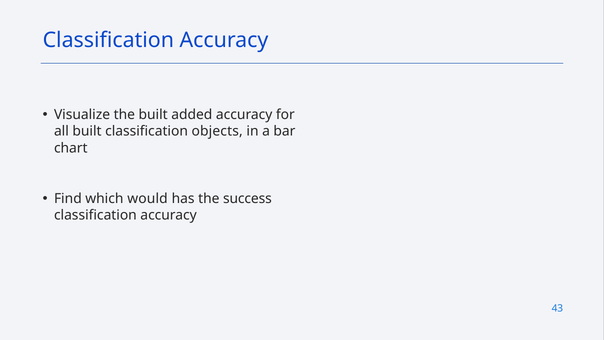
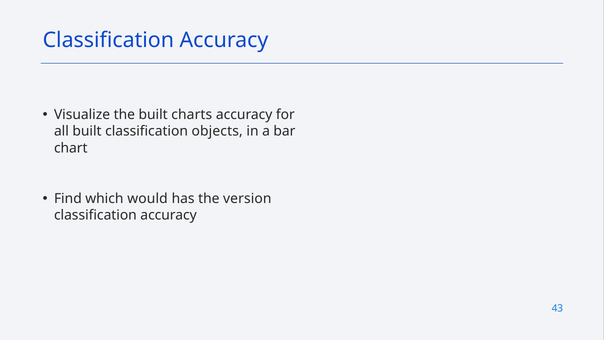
added: added -> charts
success: success -> version
